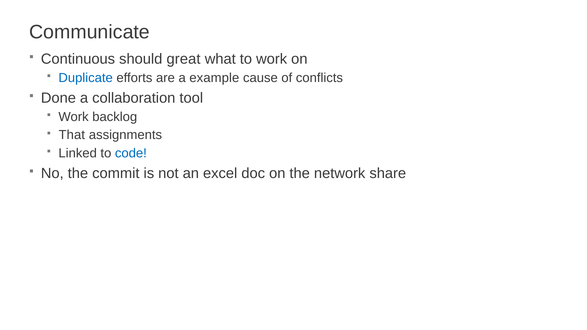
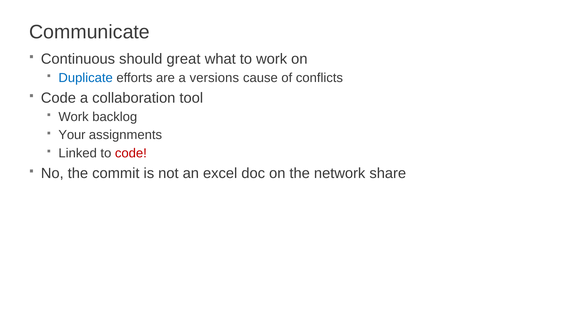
example: example -> versions
Done at (58, 98): Done -> Code
That: That -> Your
code at (131, 153) colour: blue -> red
